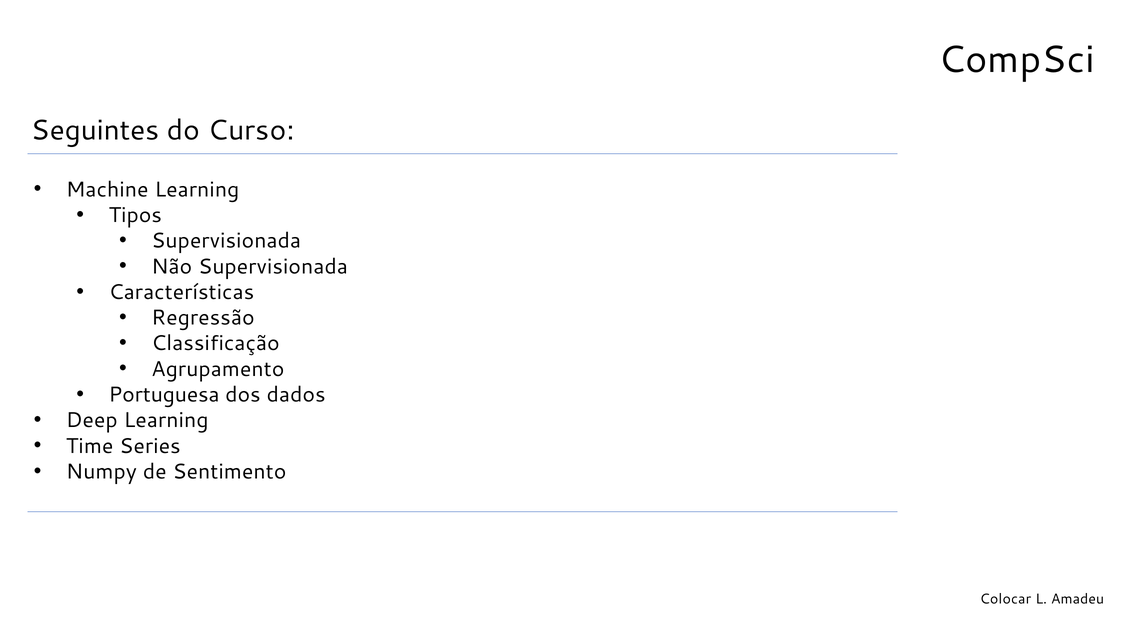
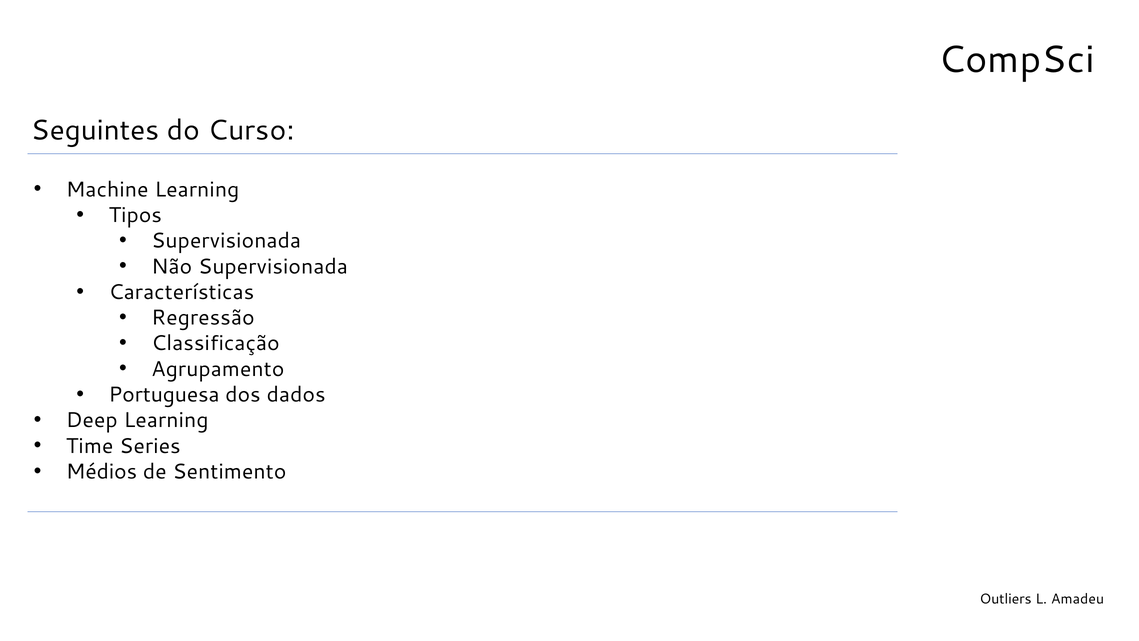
Numpy: Numpy -> Médios
Colocar: Colocar -> Outliers
